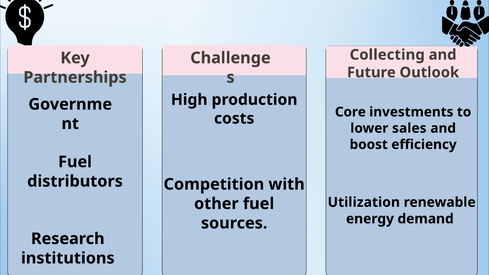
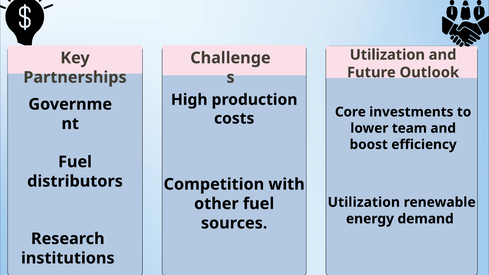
Collecting at (387, 55): Collecting -> Utilization
sales: sales -> team
